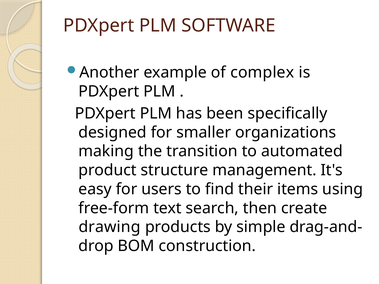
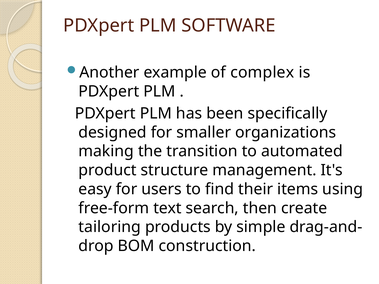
drawing: drawing -> tailoring
